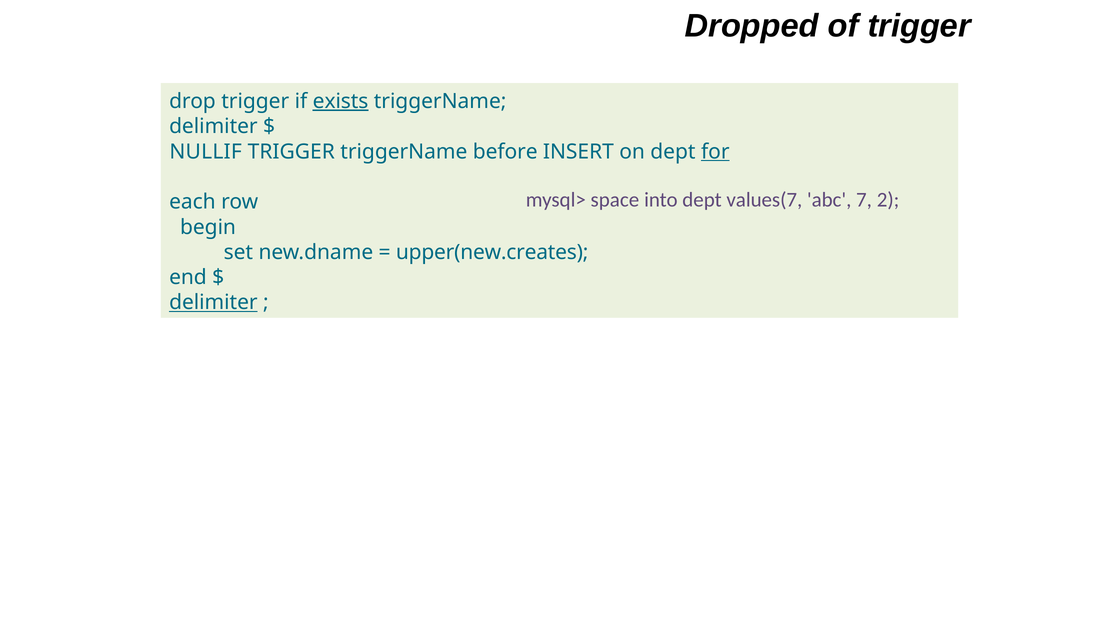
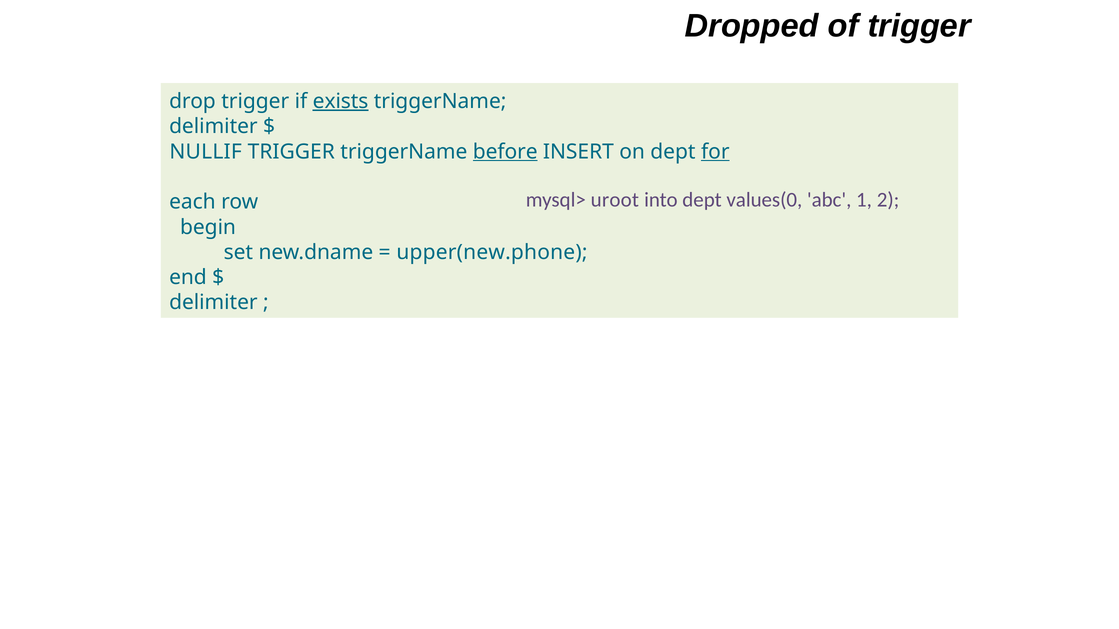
before underline: none -> present
space: space -> uroot
values(7: values(7 -> values(0
7: 7 -> 1
upper(new.creates: upper(new.creates -> upper(new.phone
delimiter at (213, 303) underline: present -> none
